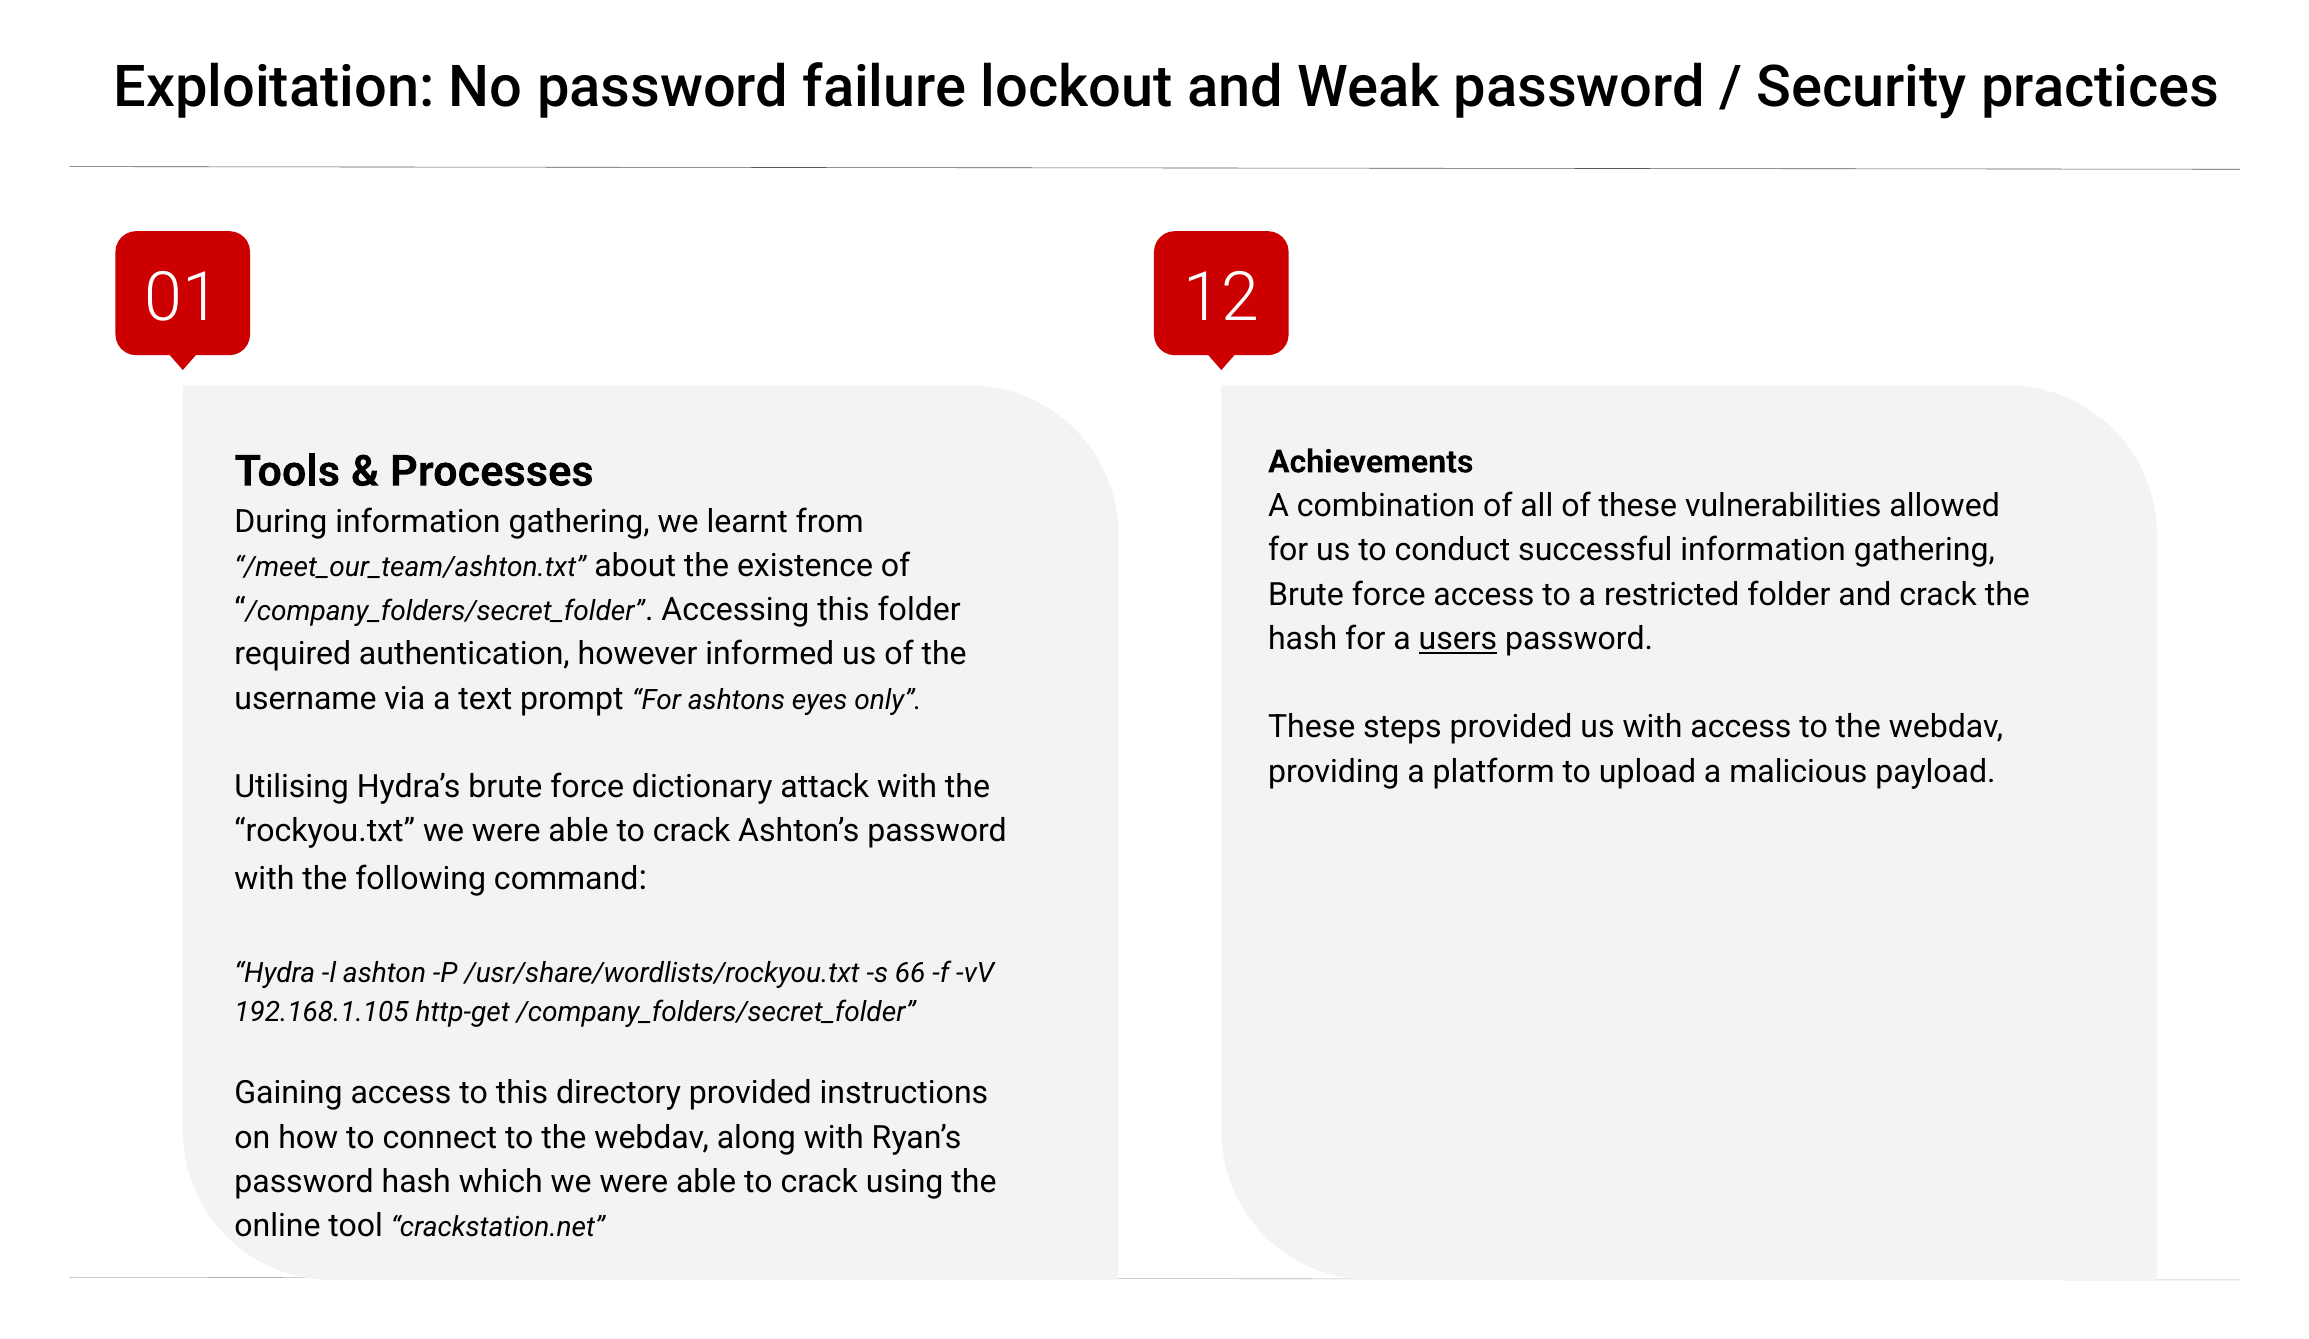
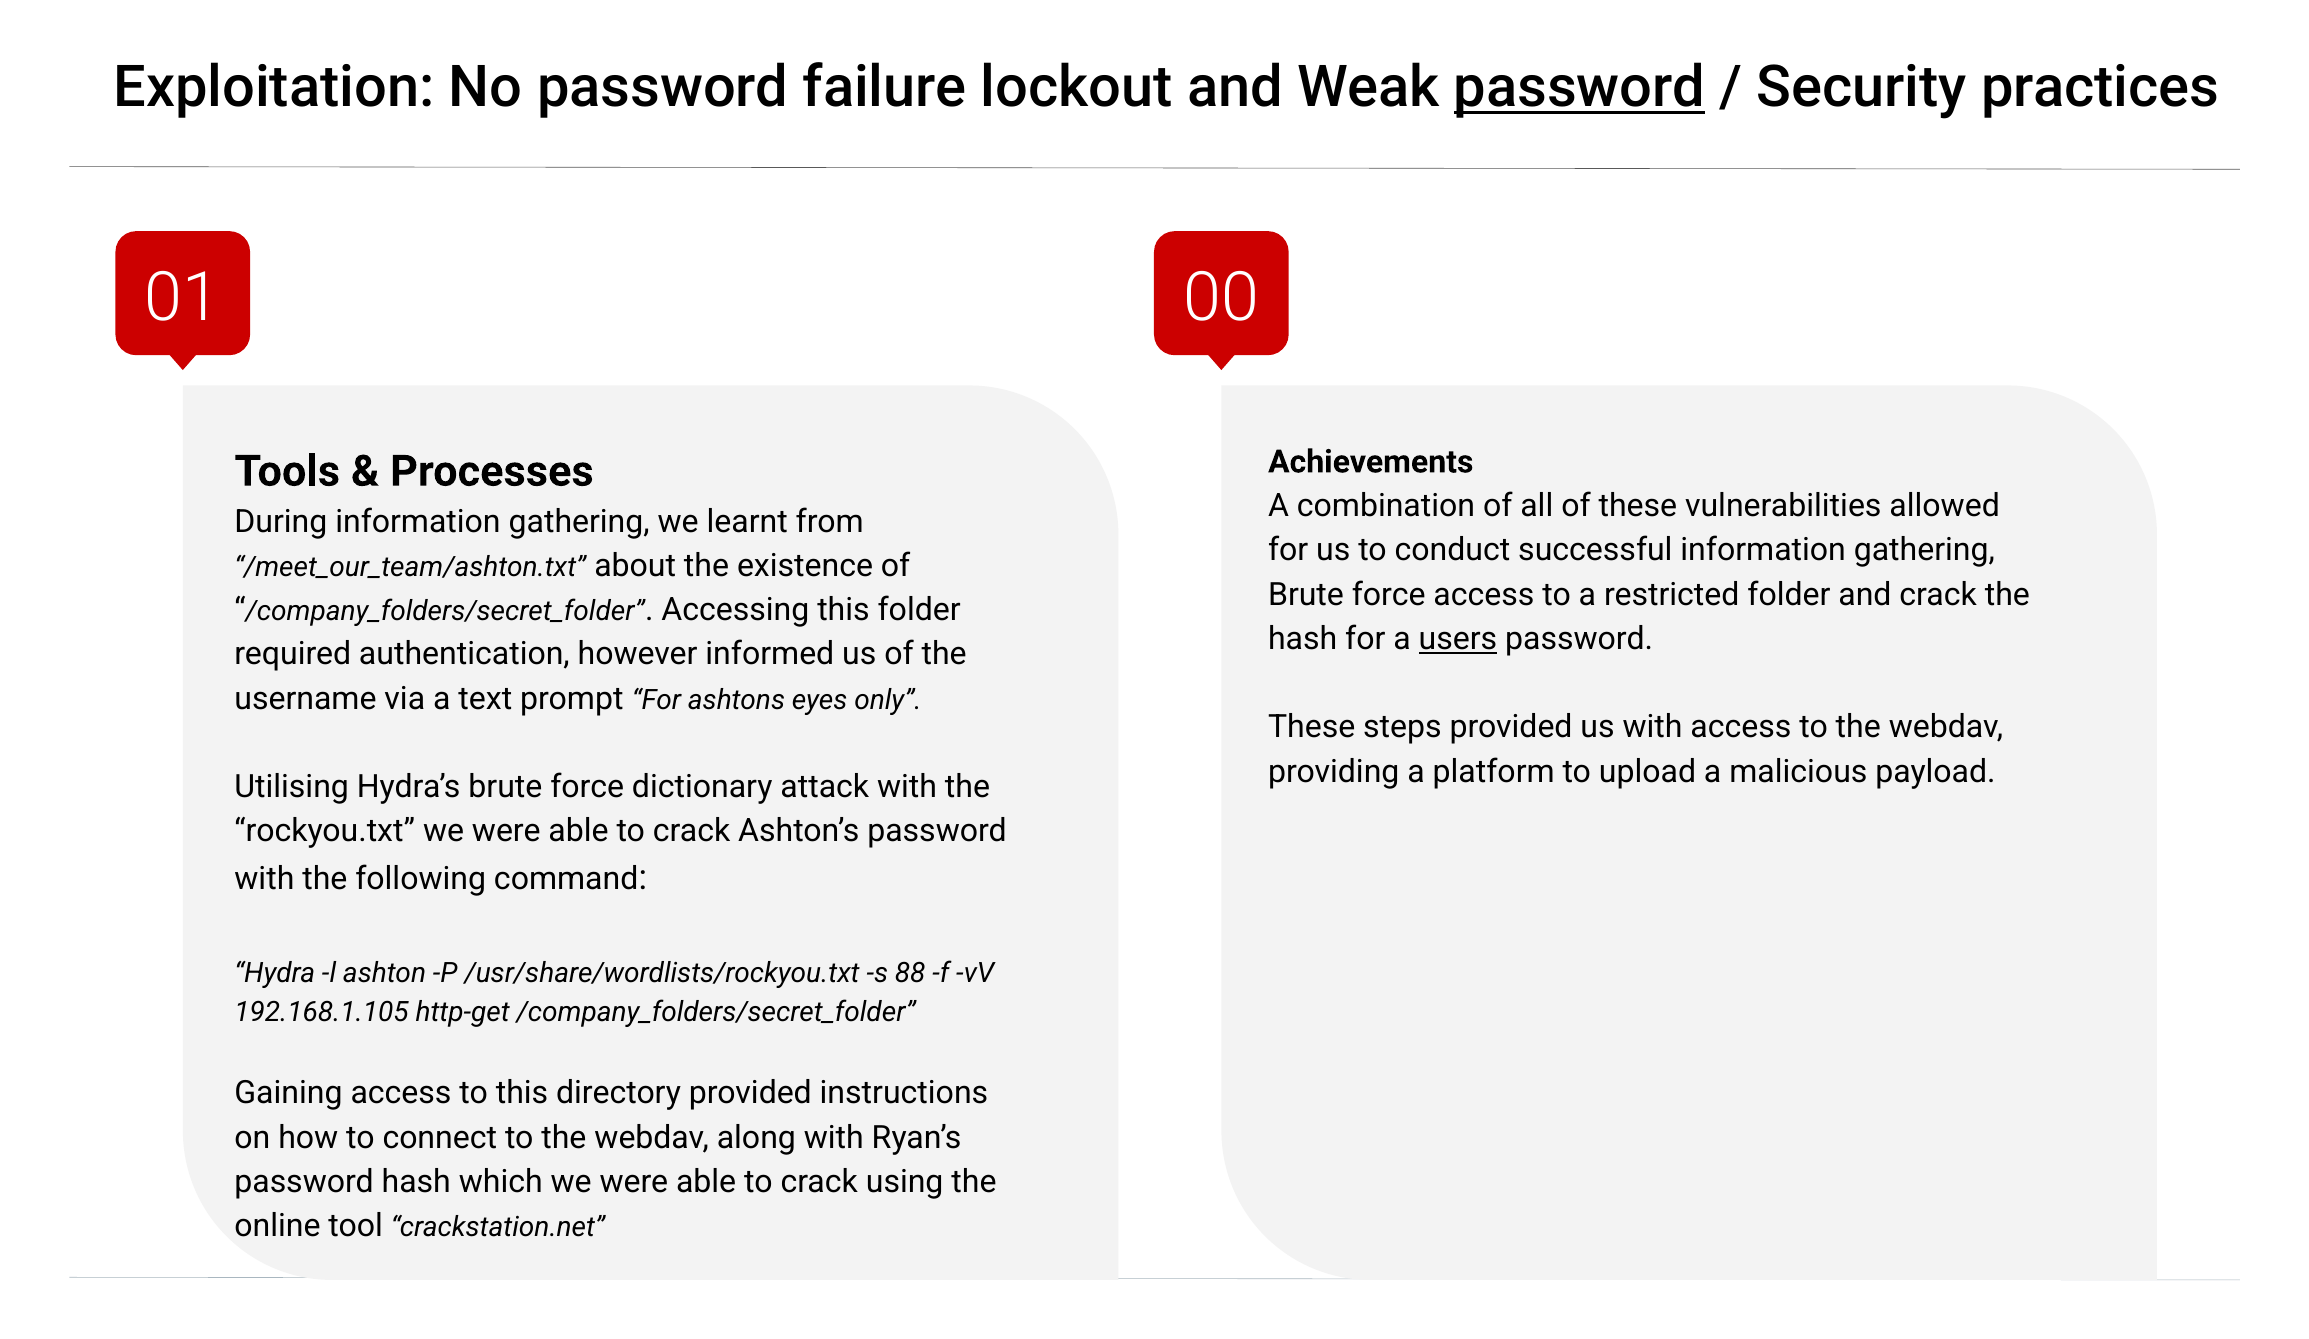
password at (1580, 88) underline: none -> present
12: 12 -> 00
66: 66 -> 88
